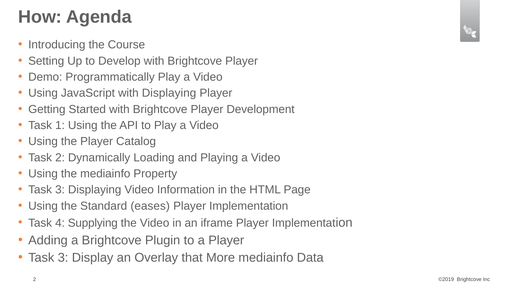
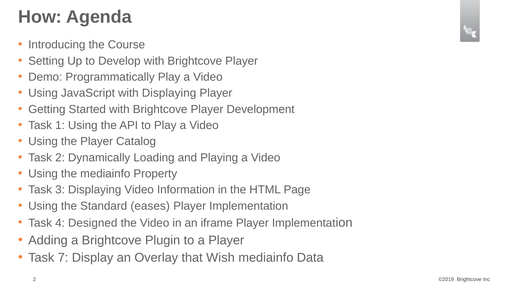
Supplying: Supplying -> Designed
3 at (63, 258): 3 -> 7
More: More -> Wish
